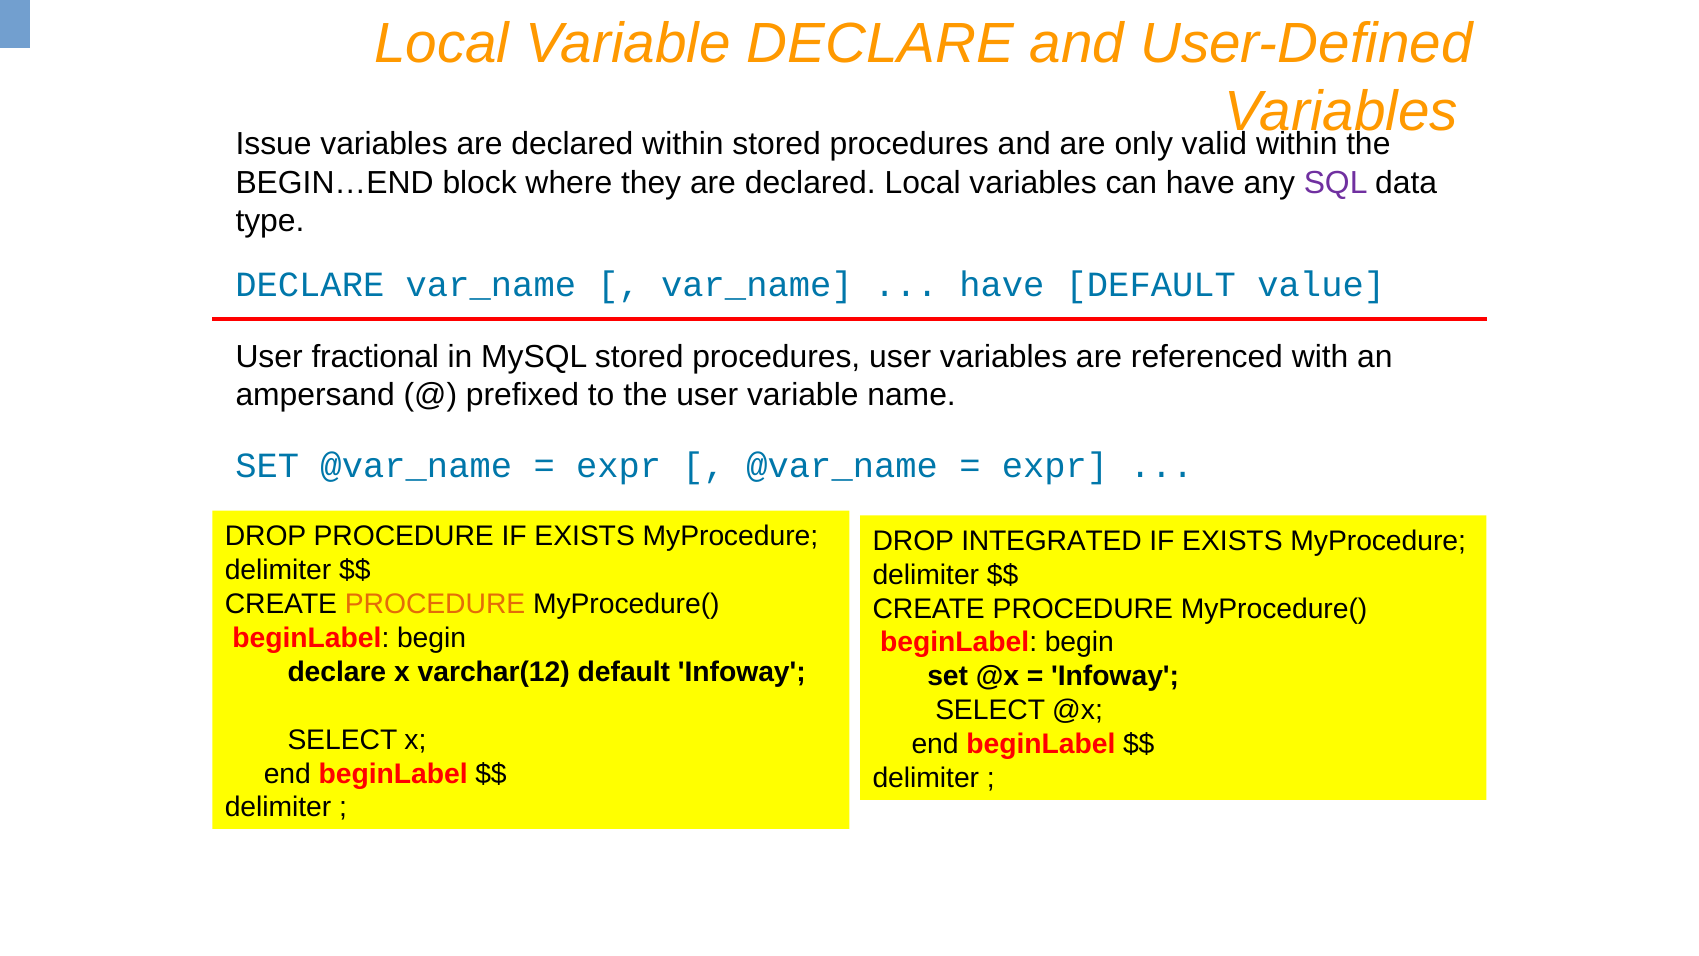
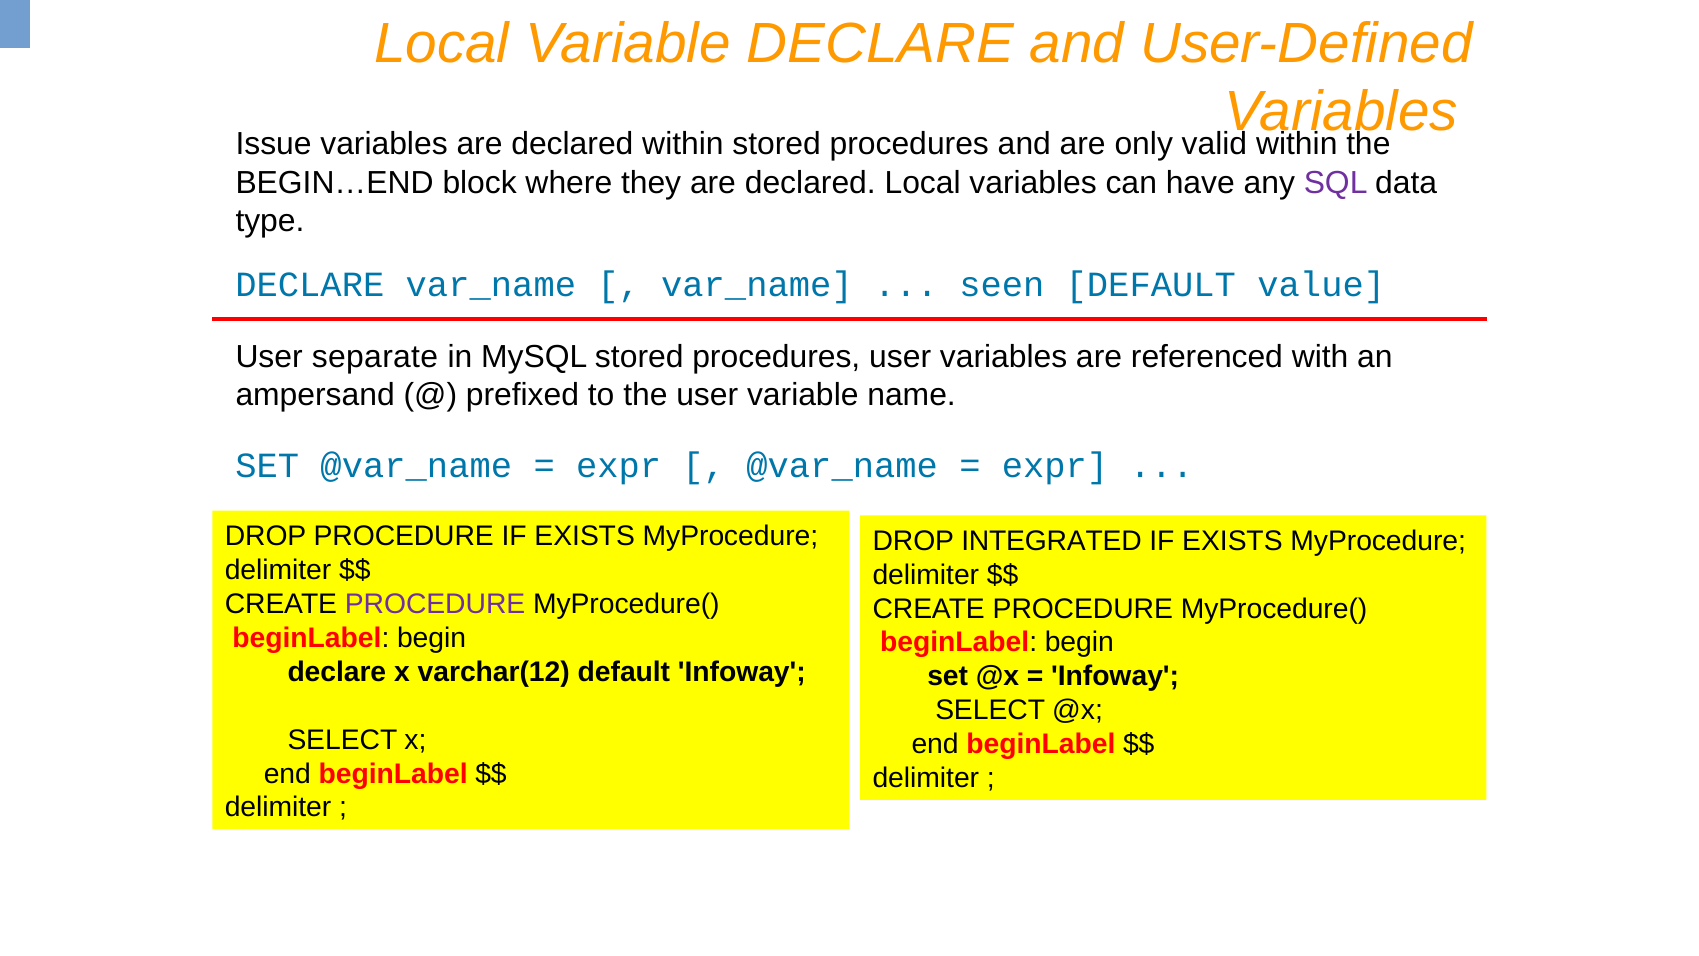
have at (1002, 285): have -> seen
fractional: fractional -> separate
PROCEDURE at (435, 604) colour: orange -> purple
